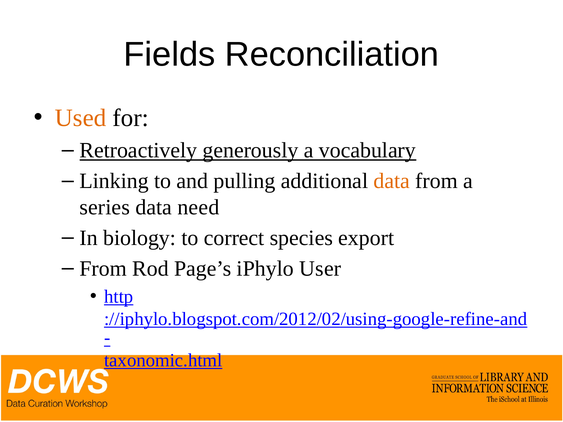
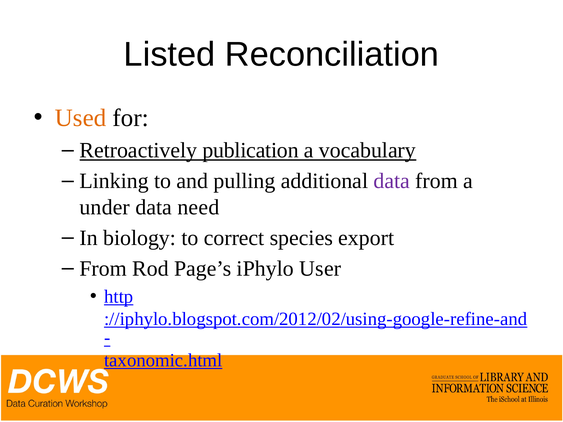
Fields: Fields -> Listed
generously: generously -> publication
data at (392, 181) colour: orange -> purple
series: series -> under
